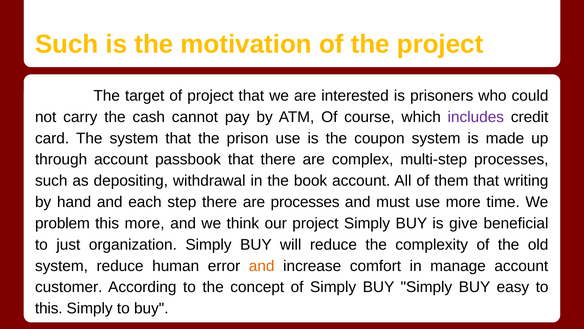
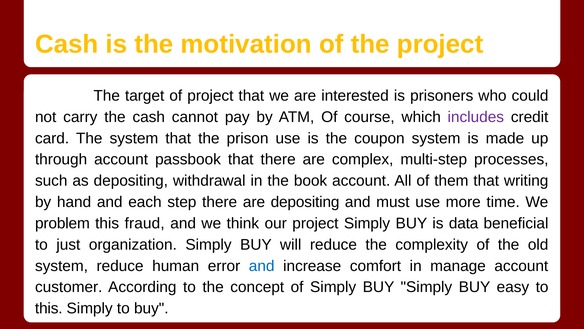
Such at (67, 44): Such -> Cash
are processes: processes -> depositing
this more: more -> fraud
give: give -> data
and at (262, 266) colour: orange -> blue
